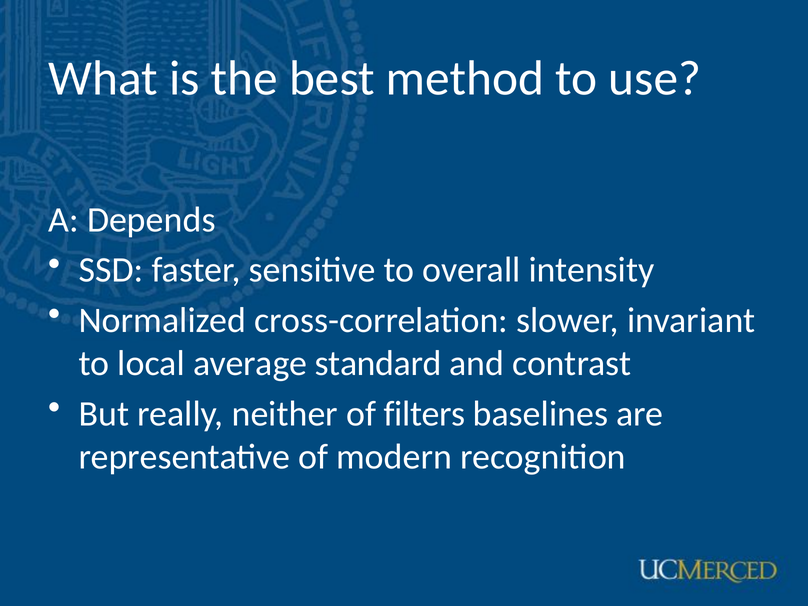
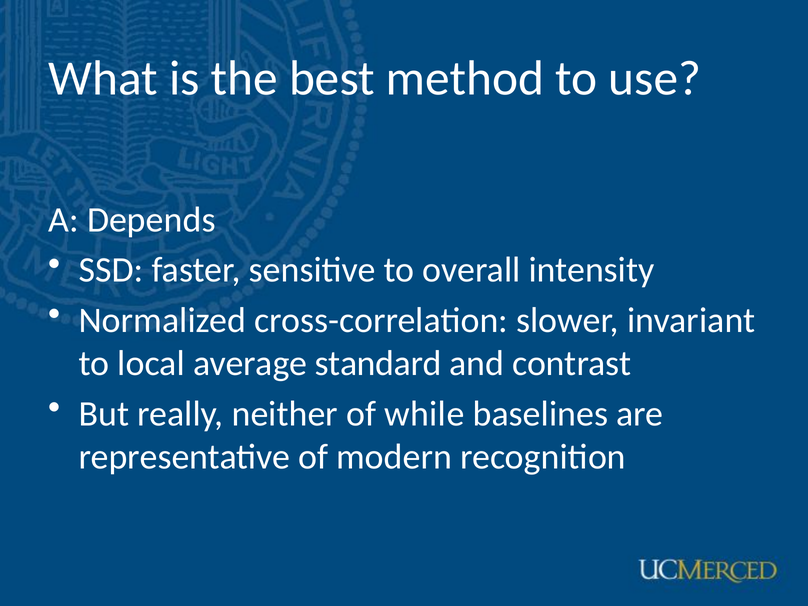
filters: filters -> while
